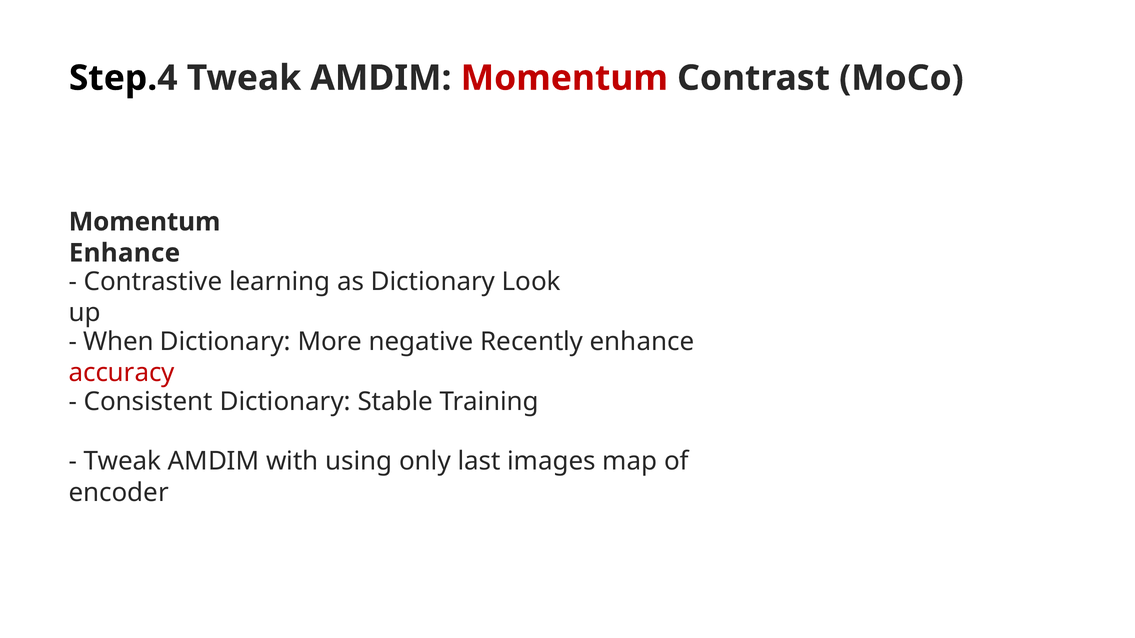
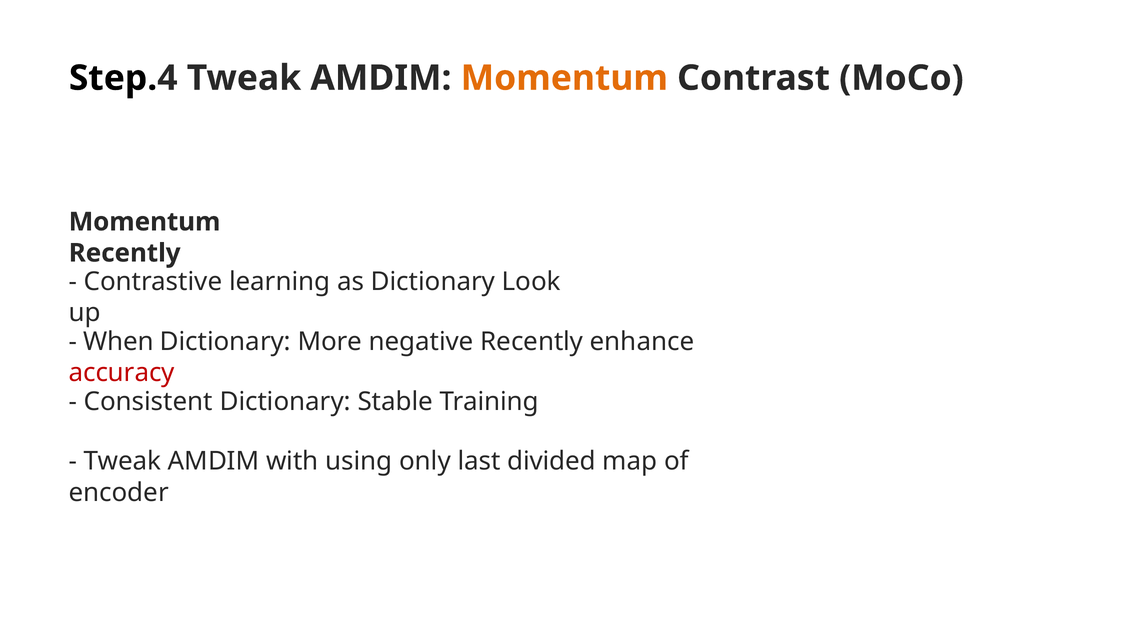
Momentum at (564, 78) colour: red -> orange
Enhance at (124, 253): Enhance -> Recently
images: images -> divided
